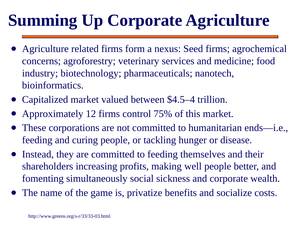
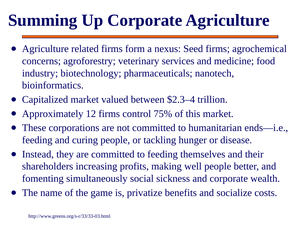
$4.5–4: $4.5–4 -> $2.3–4
